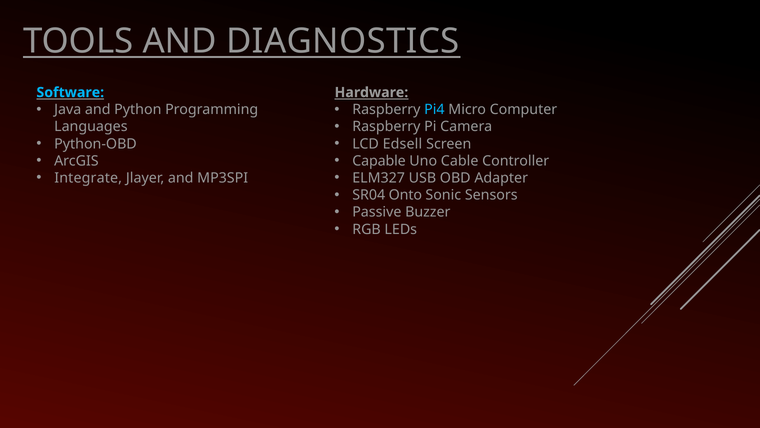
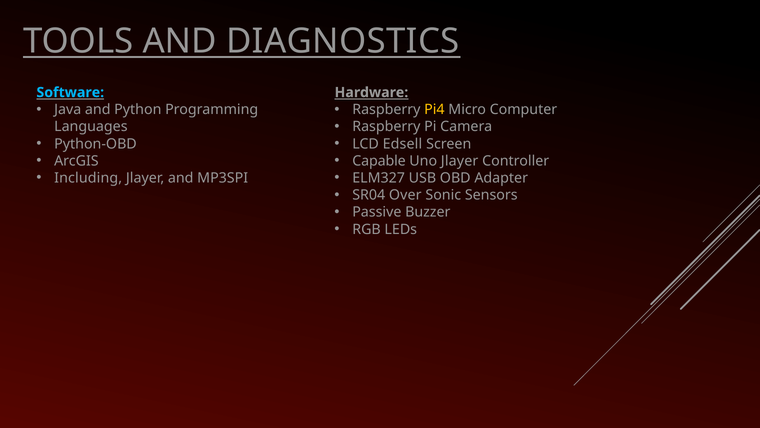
Pi4 colour: light blue -> yellow
Uno Cable: Cable -> Jlayer
Integrate: Integrate -> Including
Onto: Onto -> Over
